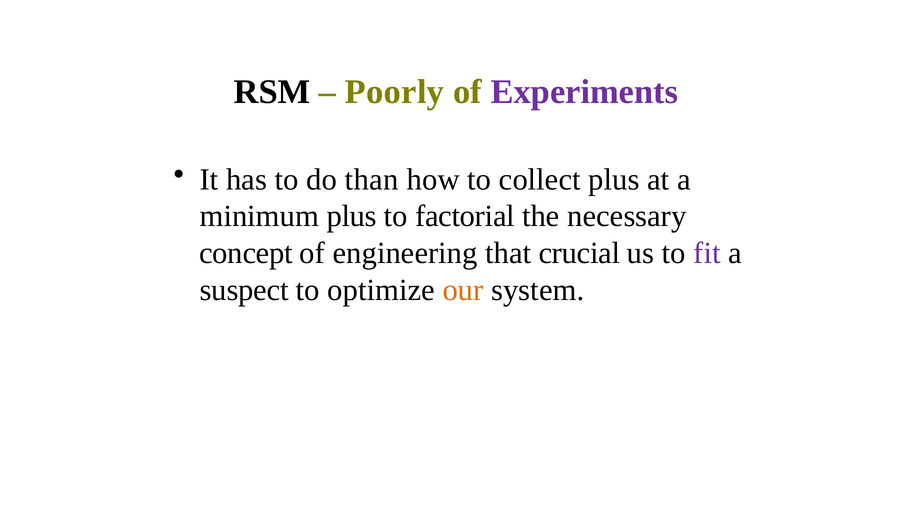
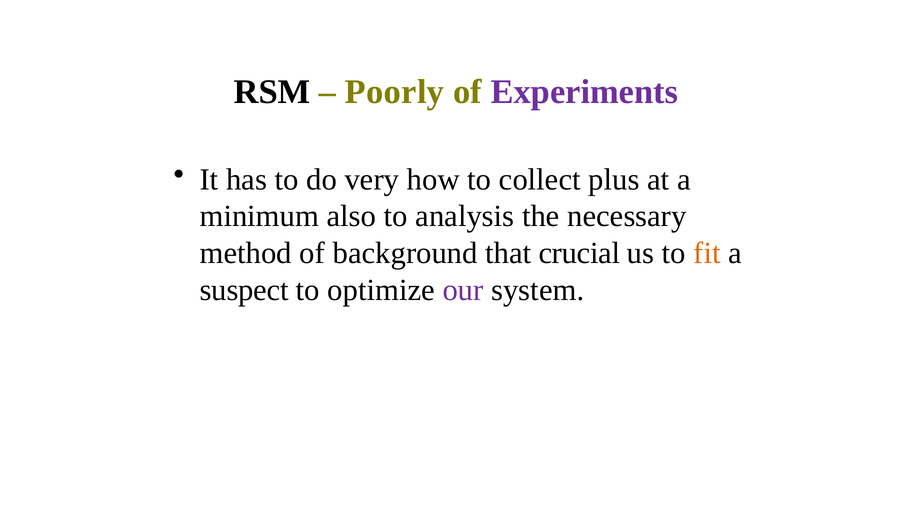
than: than -> very
minimum plus: plus -> also
factorial: factorial -> analysis
concept: concept -> method
engineering: engineering -> background
fit colour: purple -> orange
our colour: orange -> purple
